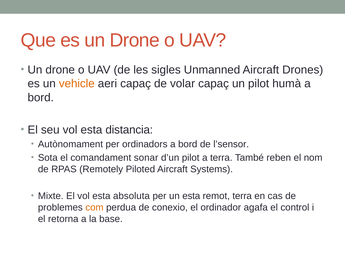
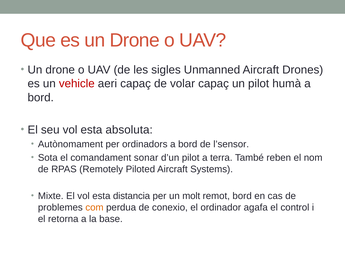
vehicle colour: orange -> red
distancia: distancia -> absoluta
absoluta: absoluta -> distancia
un esta: esta -> molt
remot terra: terra -> bord
